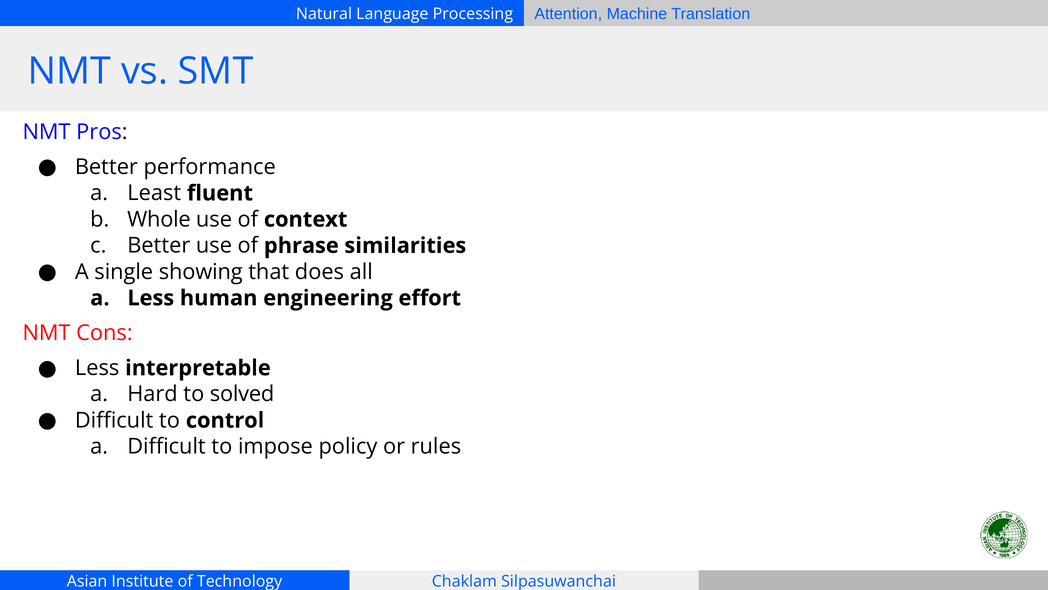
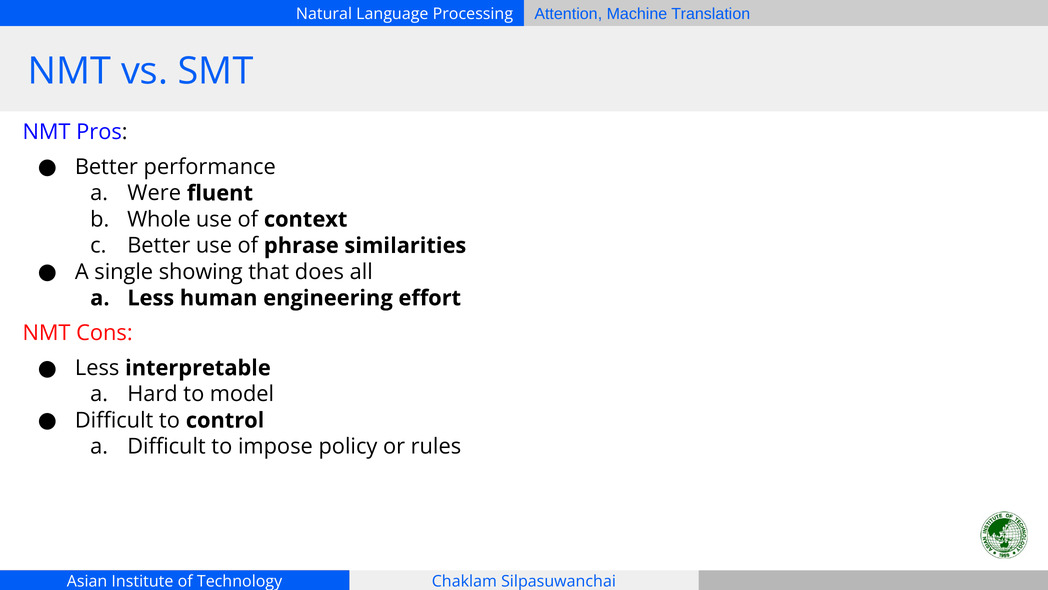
Least: Least -> Were
solved: solved -> model
